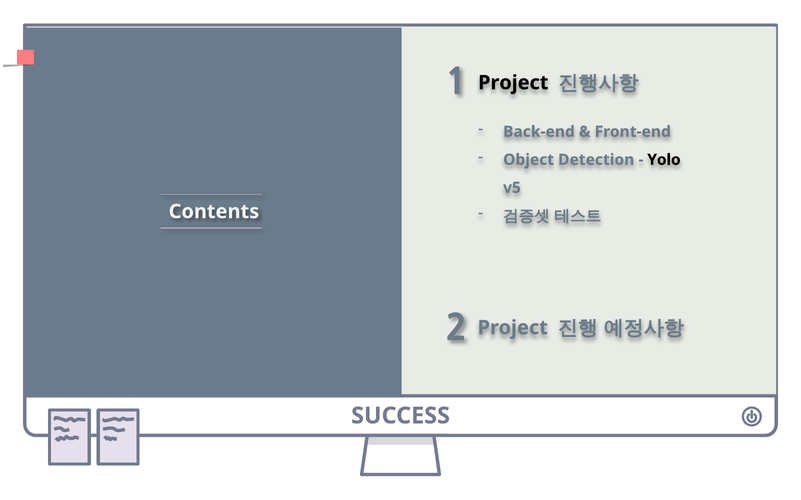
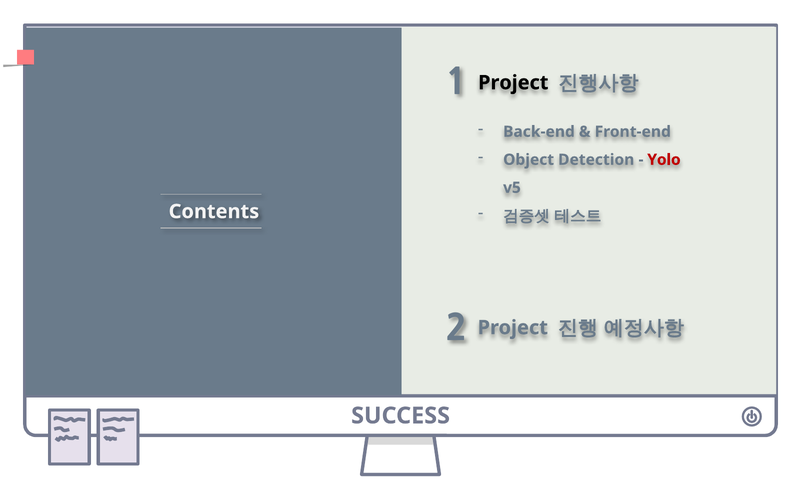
Yolo colour: black -> red
